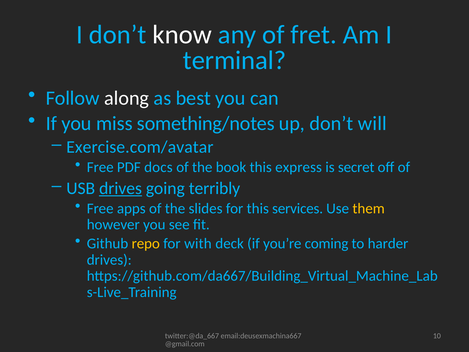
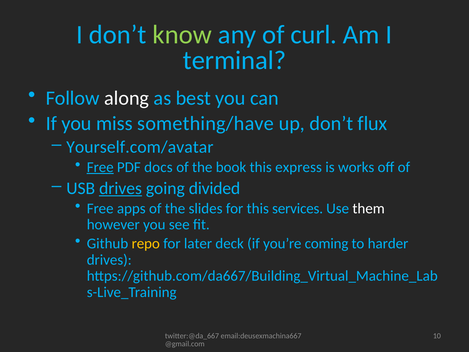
know colour: white -> light green
fret: fret -> curl
something/notes: something/notes -> something/have
will: will -> flux
Exercise.com/avatar: Exercise.com/avatar -> Yourself.com/avatar
Free at (100, 167) underline: none -> present
secret: secret -> works
terribly: terribly -> divided
them colour: yellow -> white
with: with -> later
